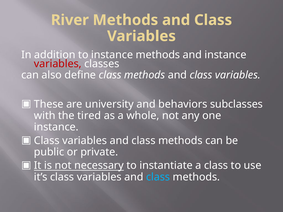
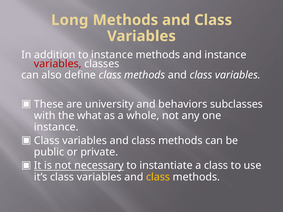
River: River -> Long
tired: tired -> what
class at (158, 177) colour: light blue -> yellow
